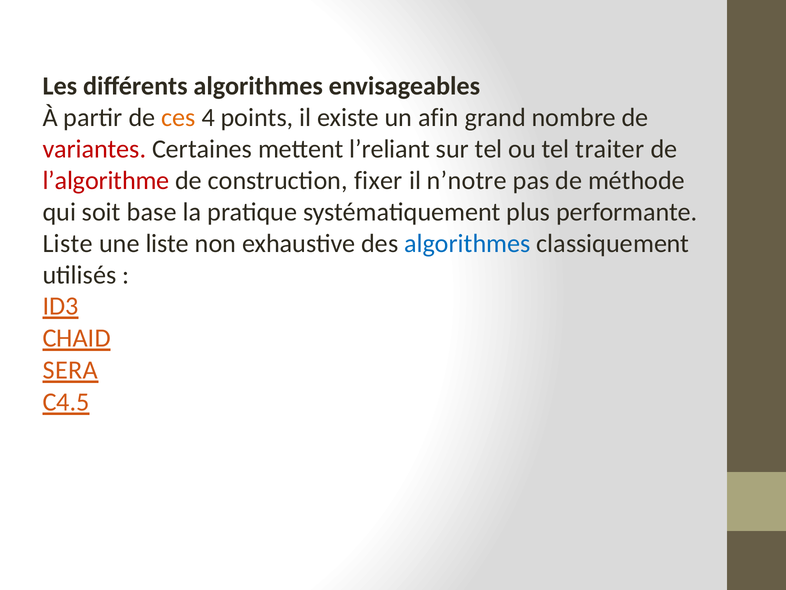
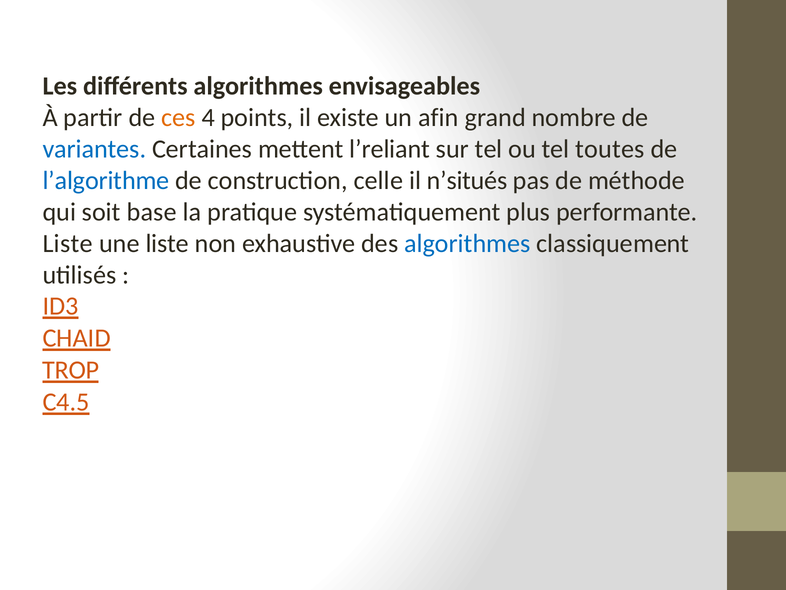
variantes colour: red -> blue
traiter: traiter -> toutes
l’algorithme colour: red -> blue
fixer: fixer -> celle
n’notre: n’notre -> n’situés
SERA: SERA -> TROP
